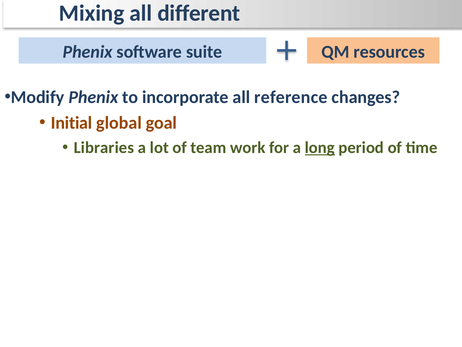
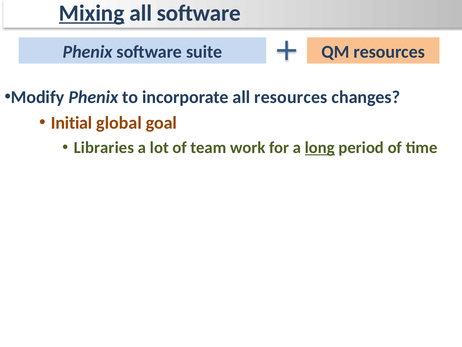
Mixing underline: none -> present
all different: different -> software
all reference: reference -> resources
